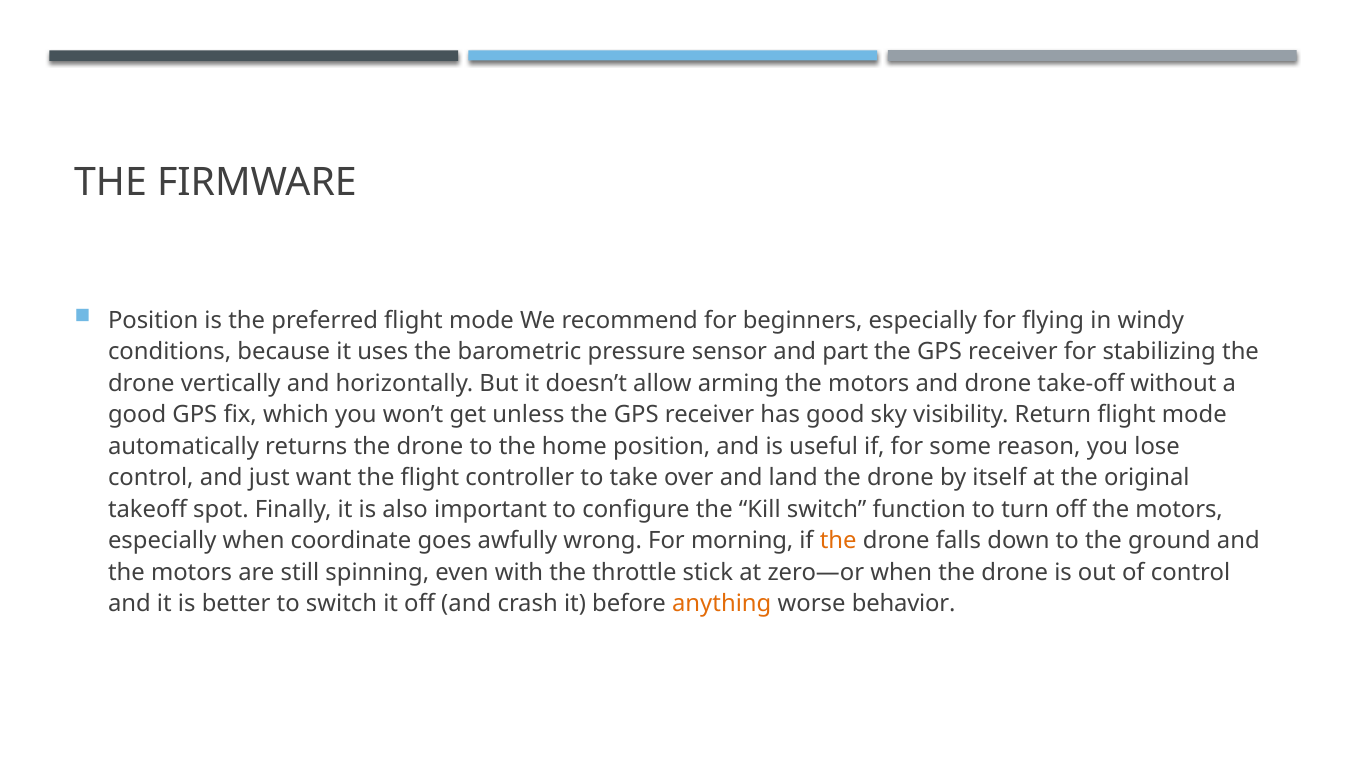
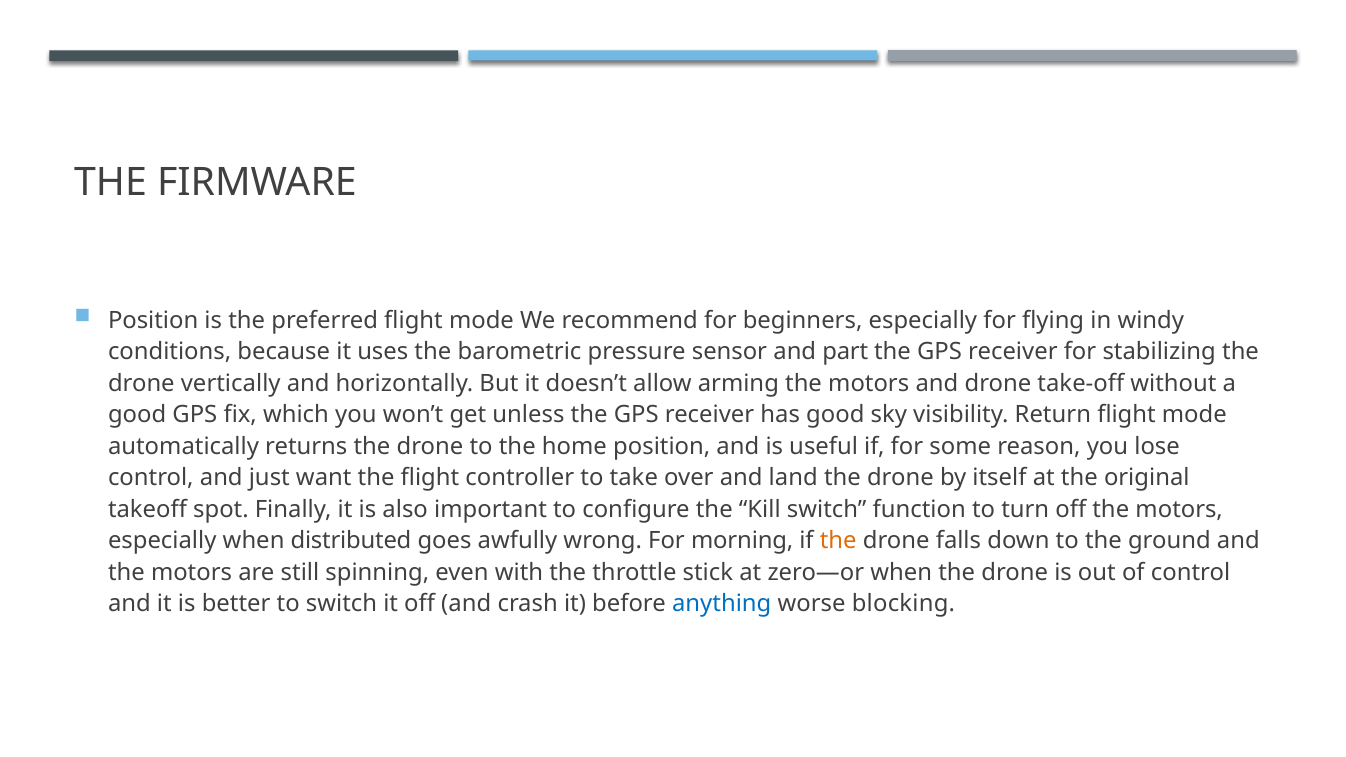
coordinate: coordinate -> distributed
anything colour: orange -> blue
behavior: behavior -> blocking
